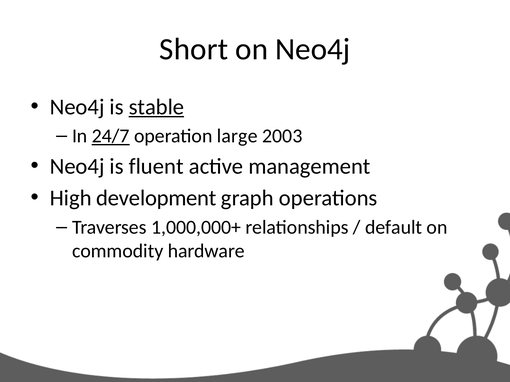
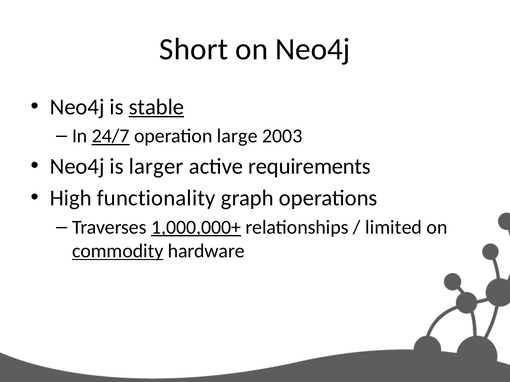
fluent: fluent -> larger
management: management -> requirements
development: development -> functionality
1,000,000+ underline: none -> present
default: default -> limited
commodity underline: none -> present
